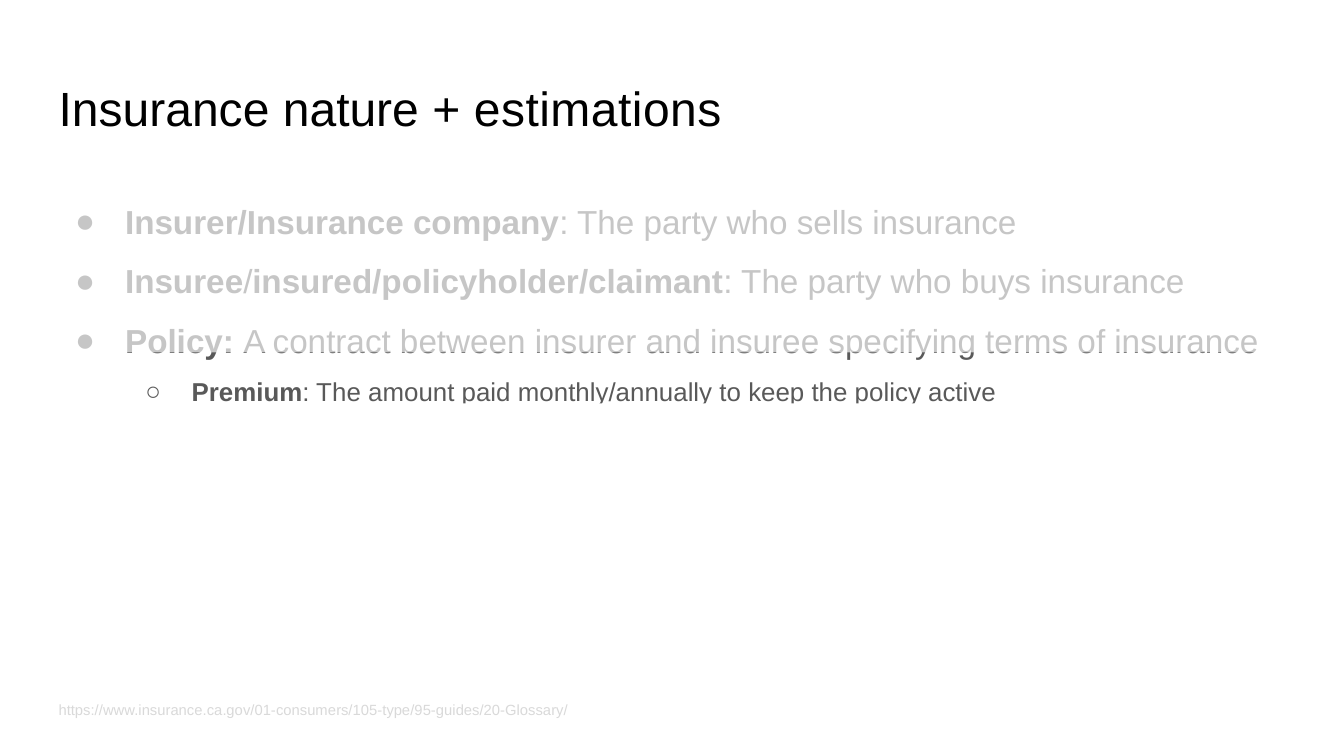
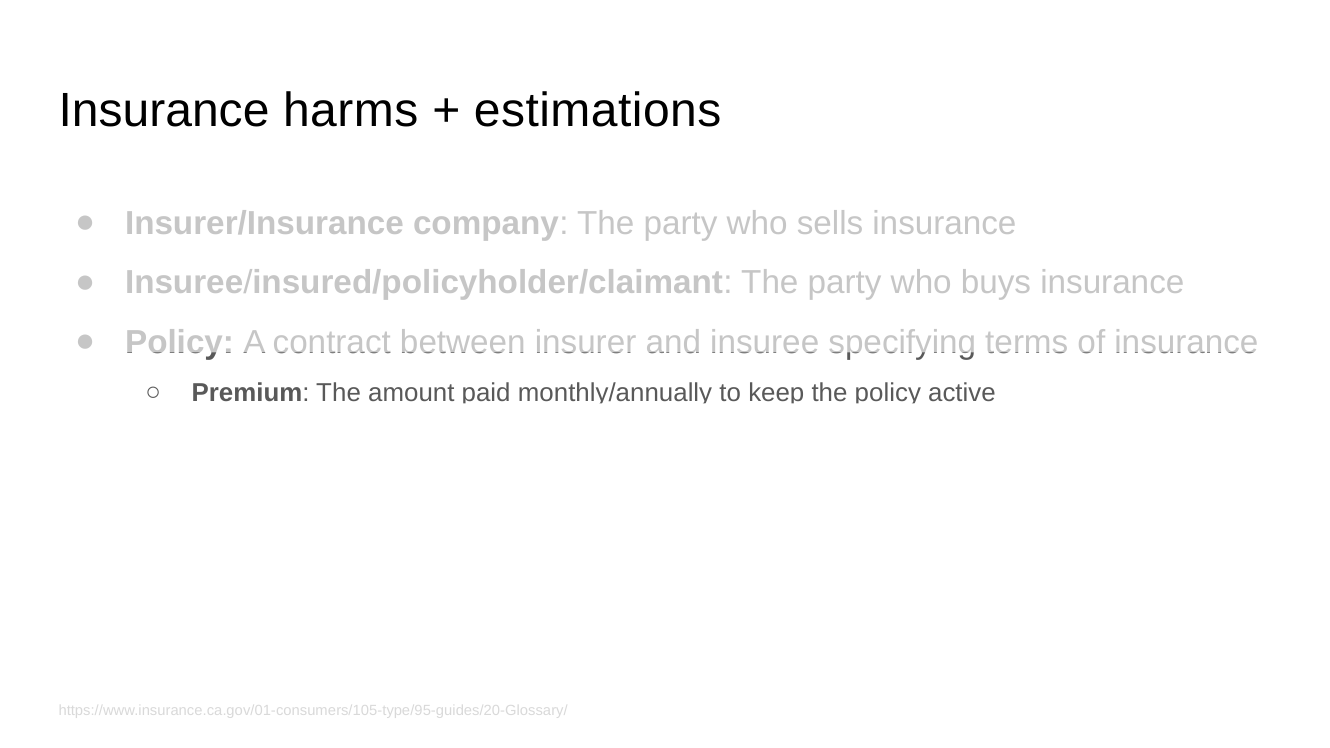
nature: nature -> harms
